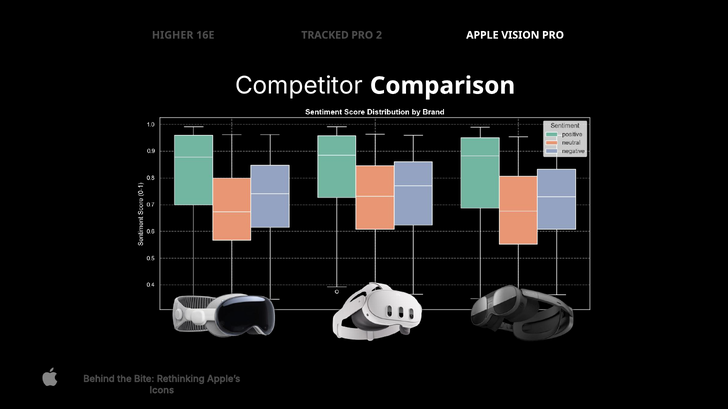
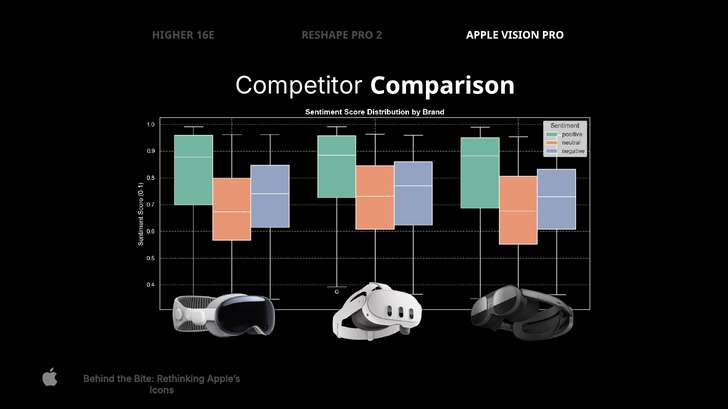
TRACKED: TRACKED -> RESHAPE
